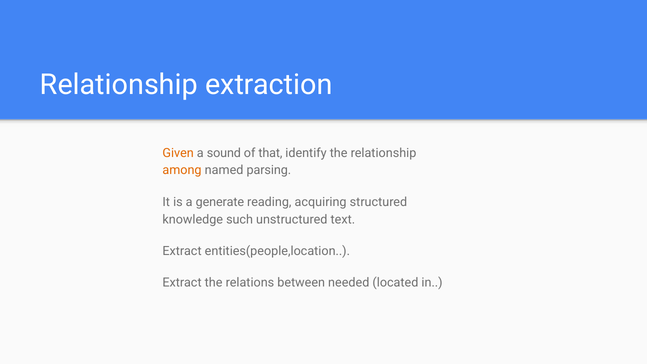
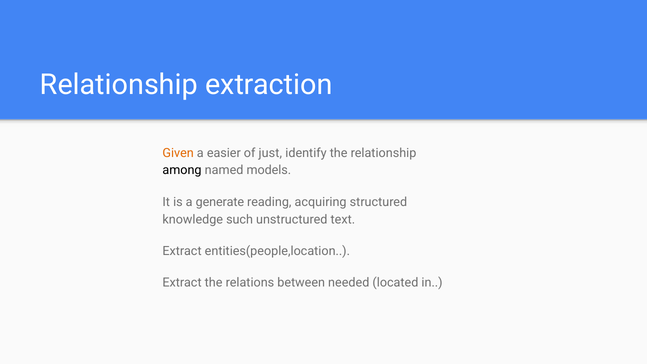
sound: sound -> easier
that: that -> just
among colour: orange -> black
parsing: parsing -> models
